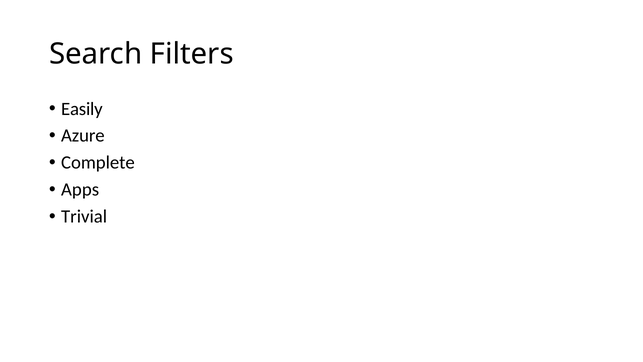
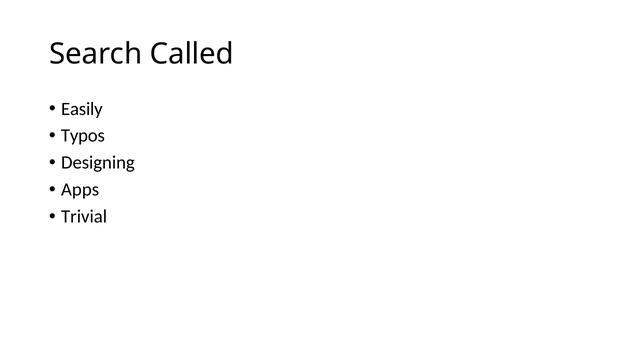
Filters: Filters -> Called
Azure: Azure -> Typos
Complete: Complete -> Designing
